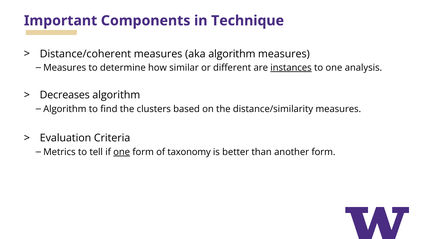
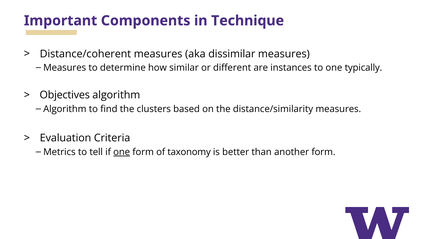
aka algorithm: algorithm -> dissimilar
instances underline: present -> none
analysis: analysis -> typically
Decreases: Decreases -> Objectives
